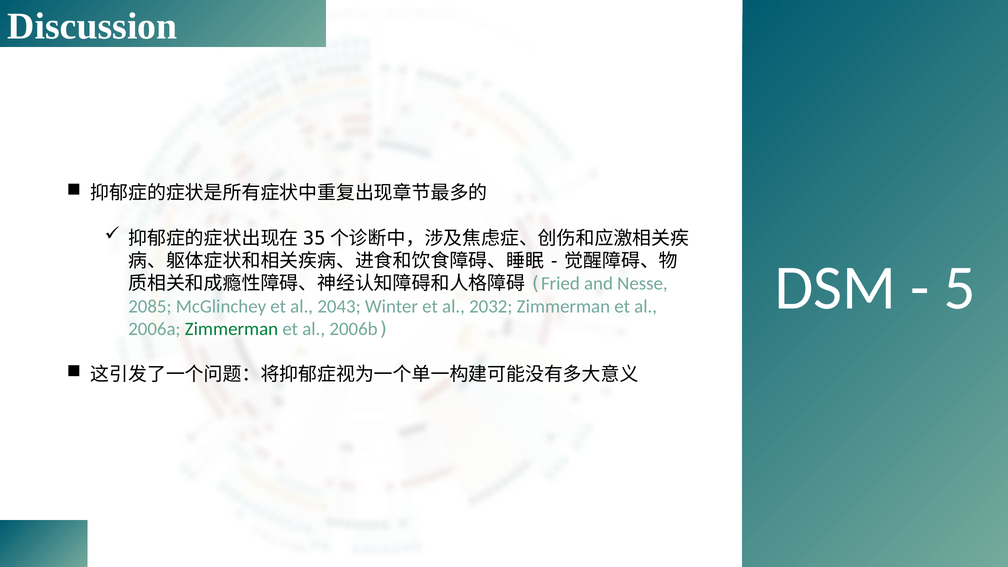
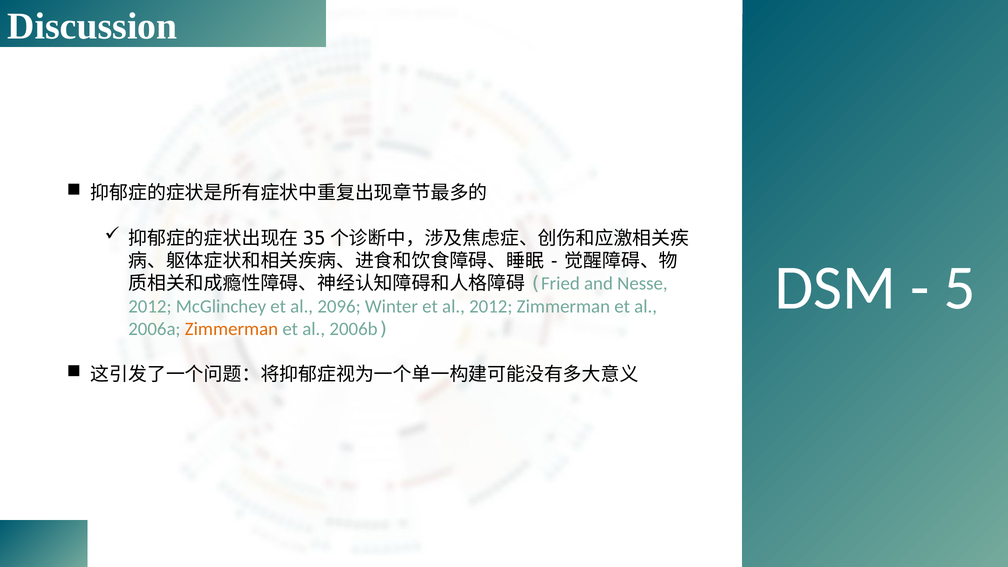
2085 at (150, 306): 2085 -> 2012
2043: 2043 -> 2096
al 2032: 2032 -> 2012
Zimmerman at (231, 329) colour: green -> orange
